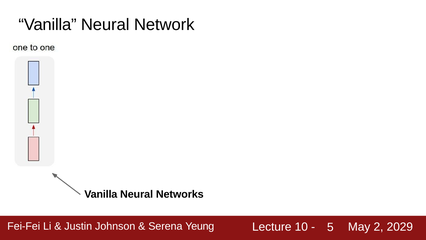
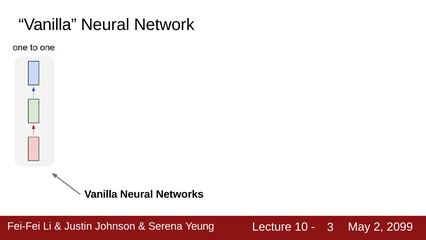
2029: 2029 -> 2099
5: 5 -> 3
